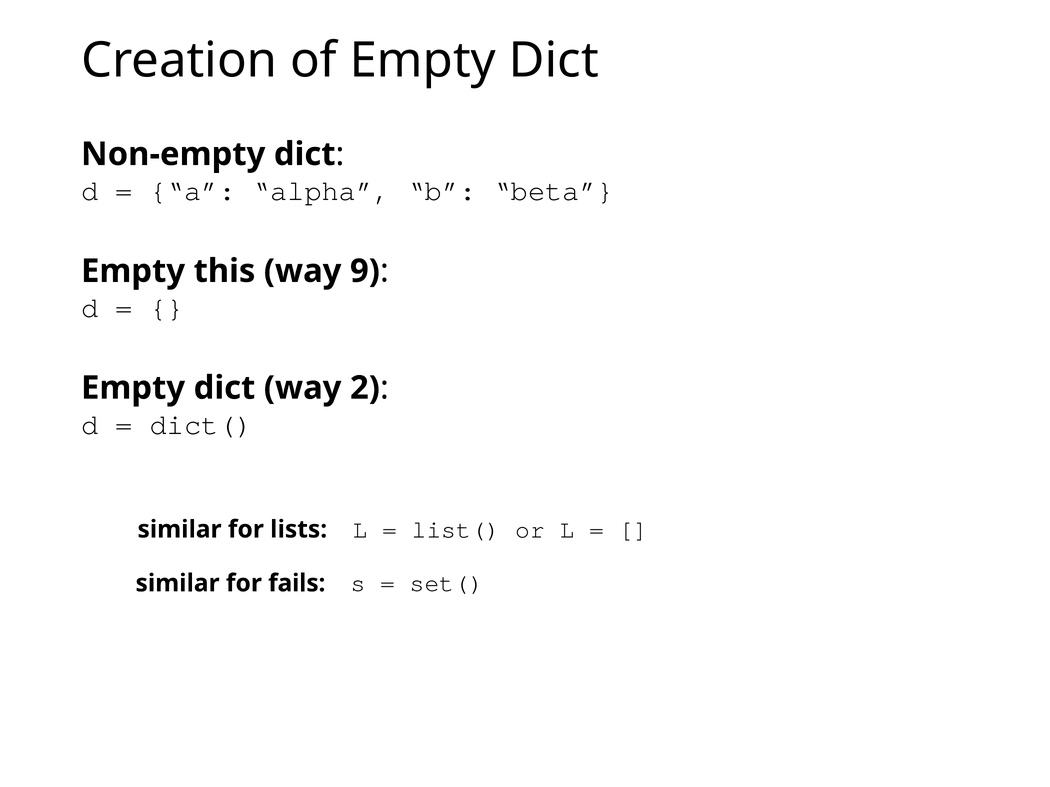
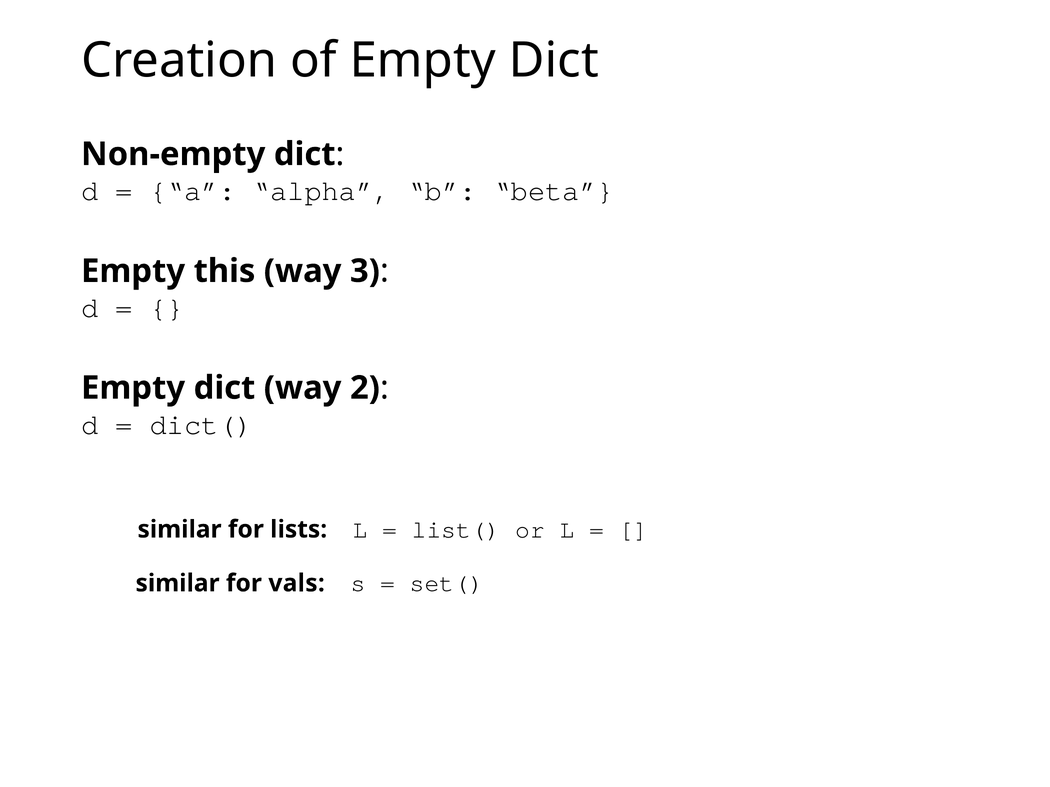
9: 9 -> 3
fails: fails -> vals
